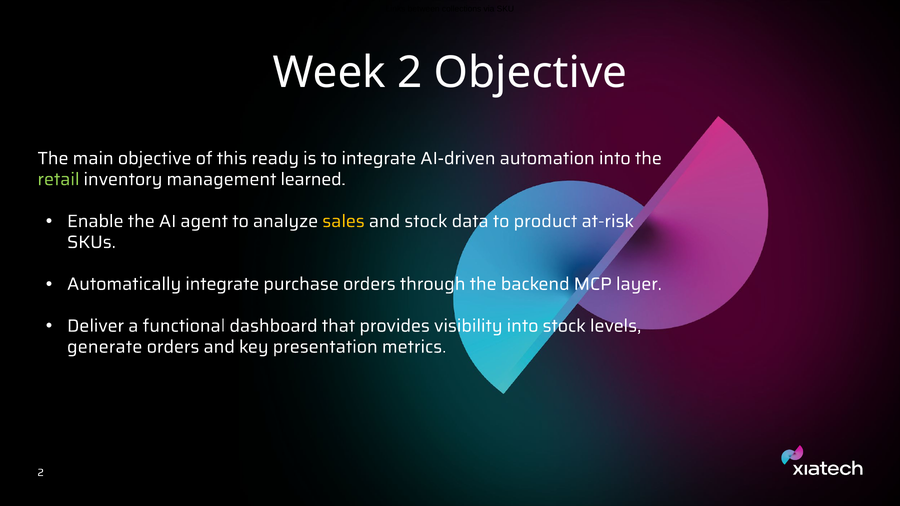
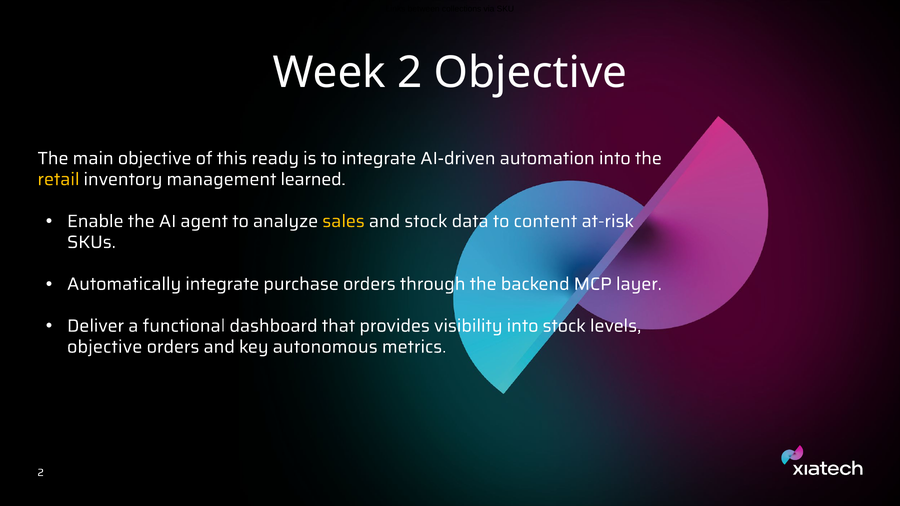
retail colour: light green -> yellow
product: product -> content
generate at (105, 347): generate -> objective
presentation: presentation -> autonomous
